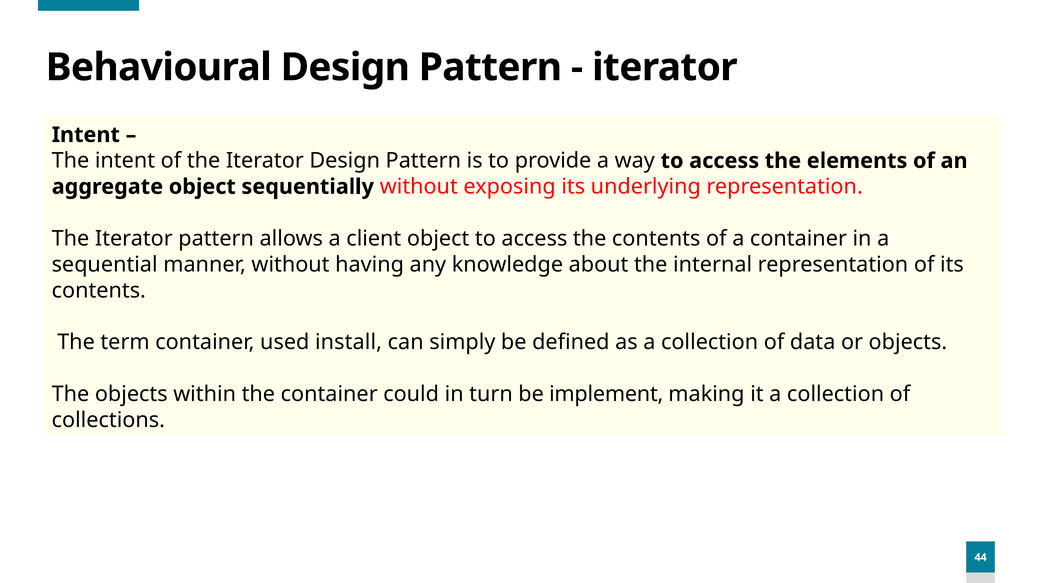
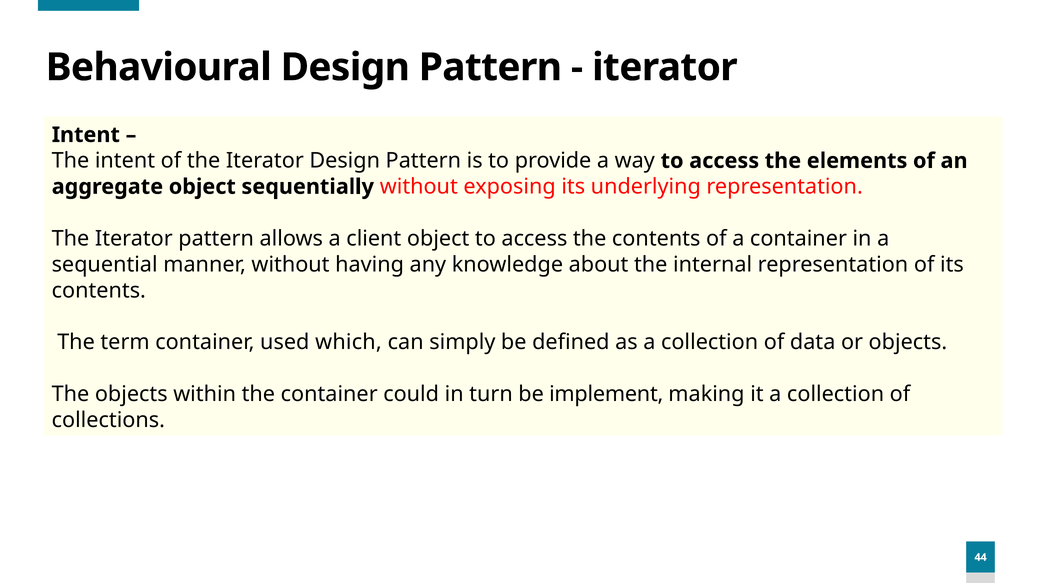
install: install -> which
